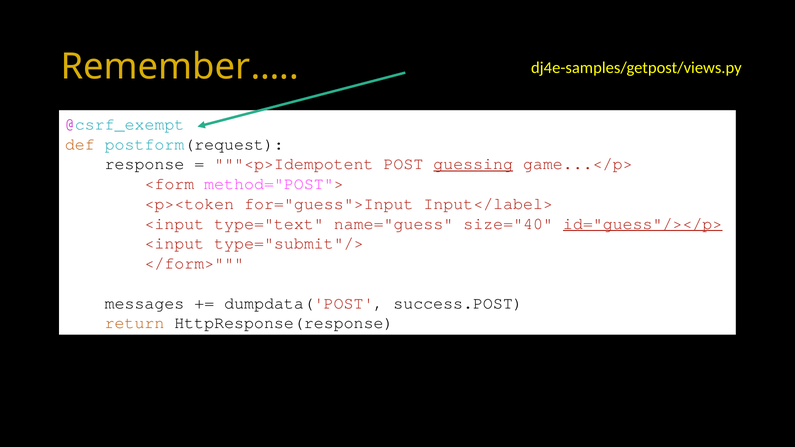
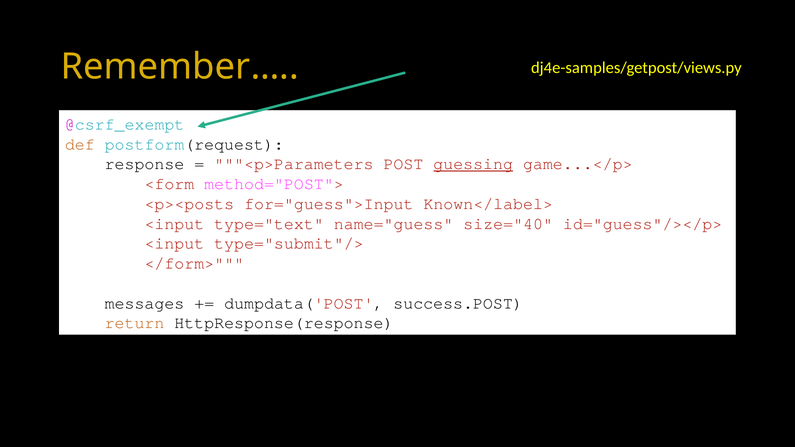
<p>Idempotent: <p>Idempotent -> <p>Parameters
<p><token: <p><token -> <p><posts
Input</label>: Input</label> -> Known</label>
id="guess"/></p> underline: present -> none
